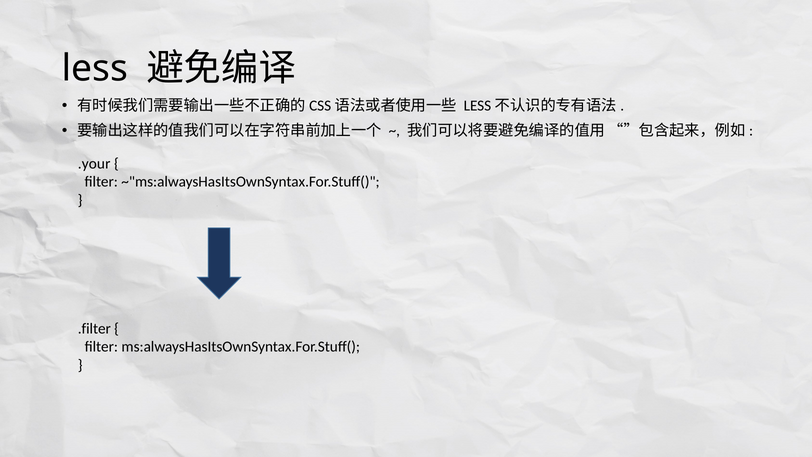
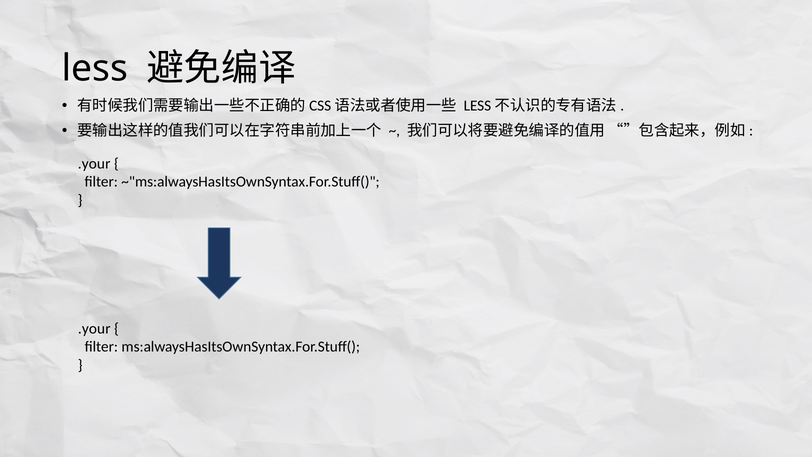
.filter at (94, 328): .filter -> .your
